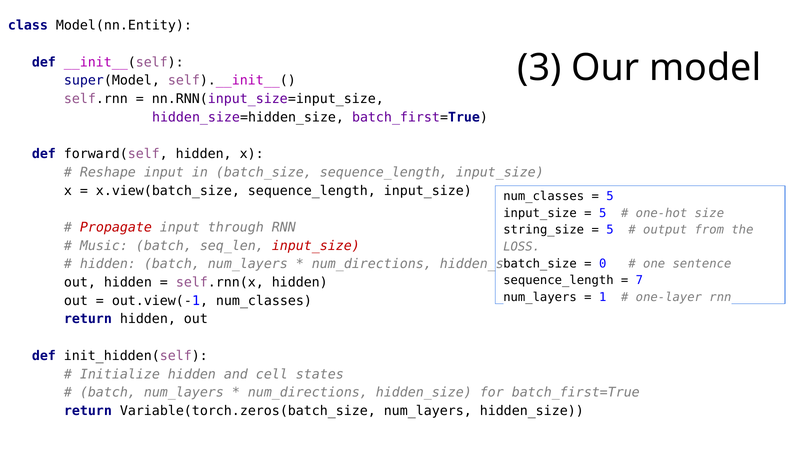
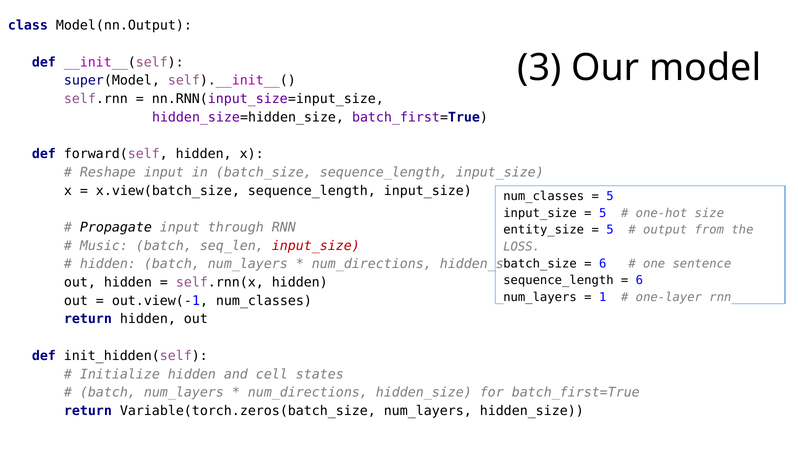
Model(nn.Entity: Model(nn.Entity -> Model(nn.Output
Propagate colour: red -> black
string_size: string_size -> entity_size
0 at (603, 263): 0 -> 6
7 at (639, 280): 7 -> 6
